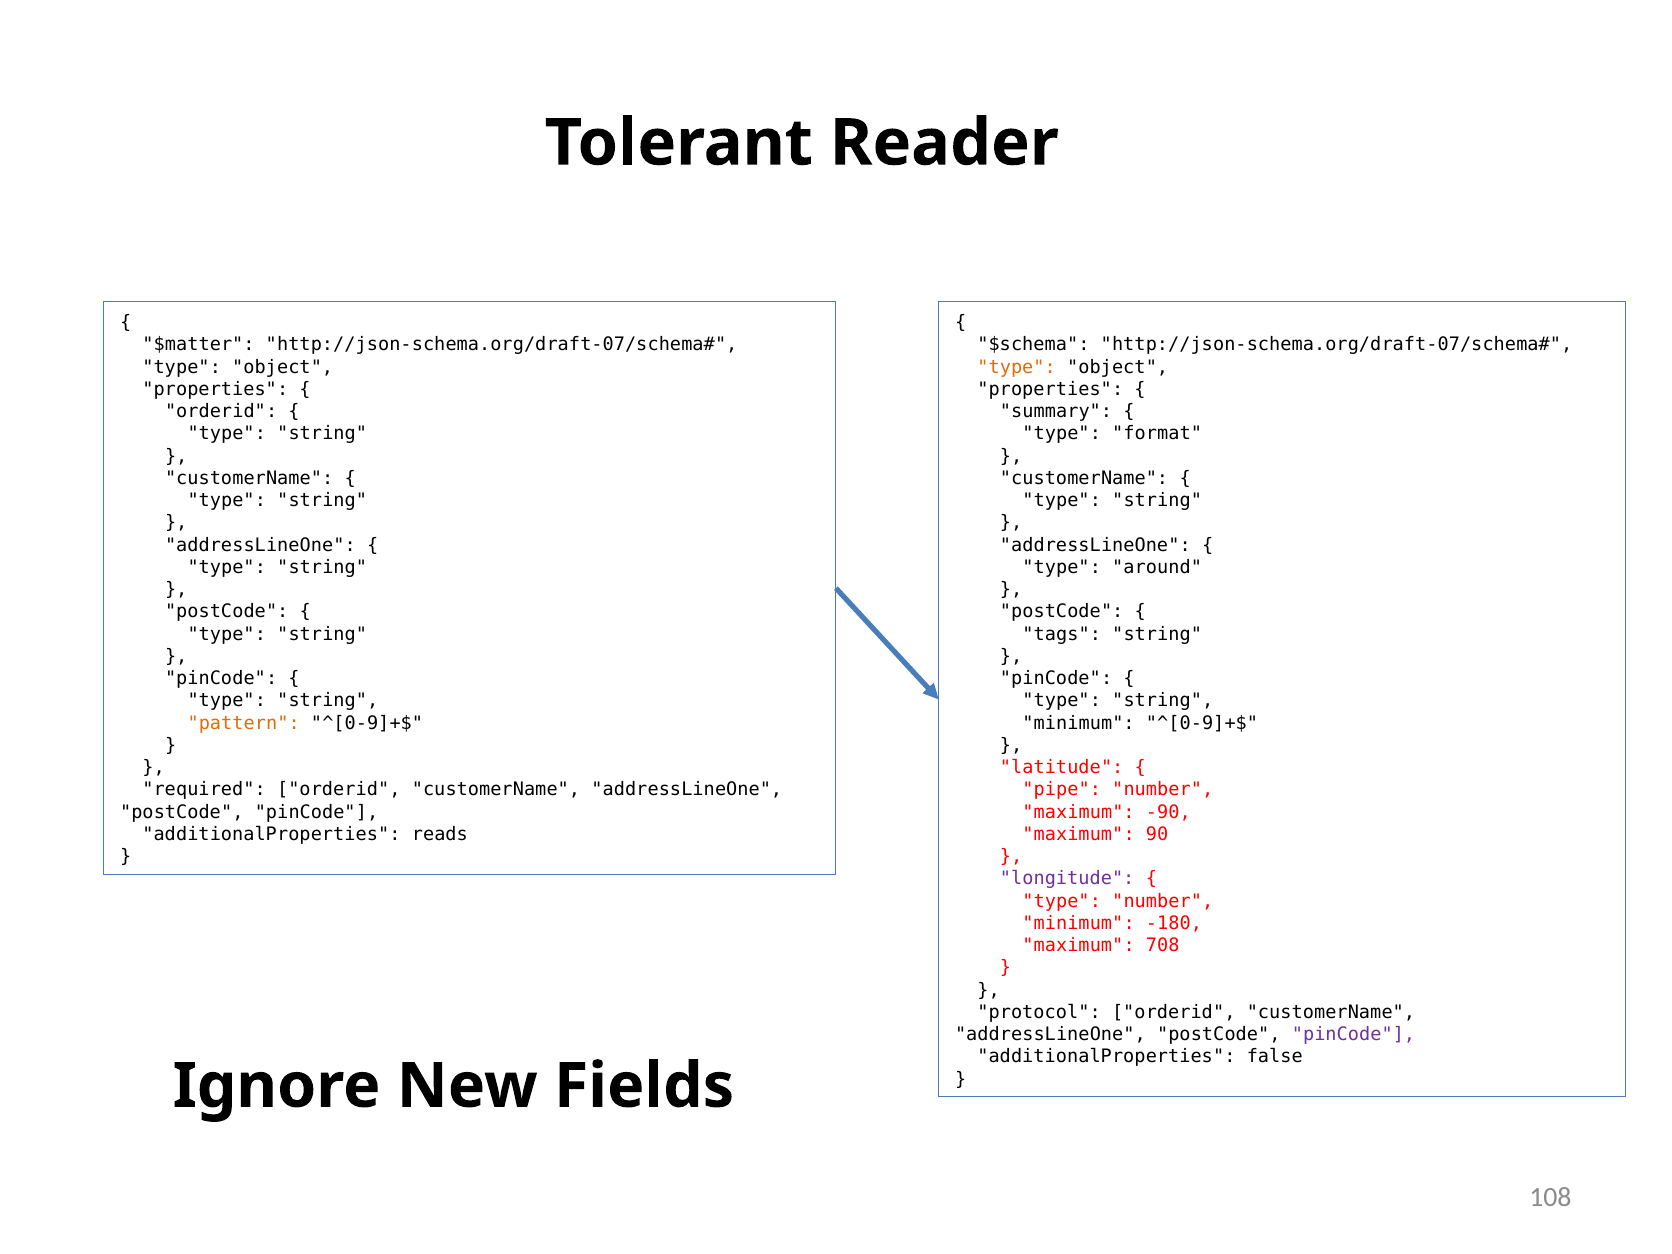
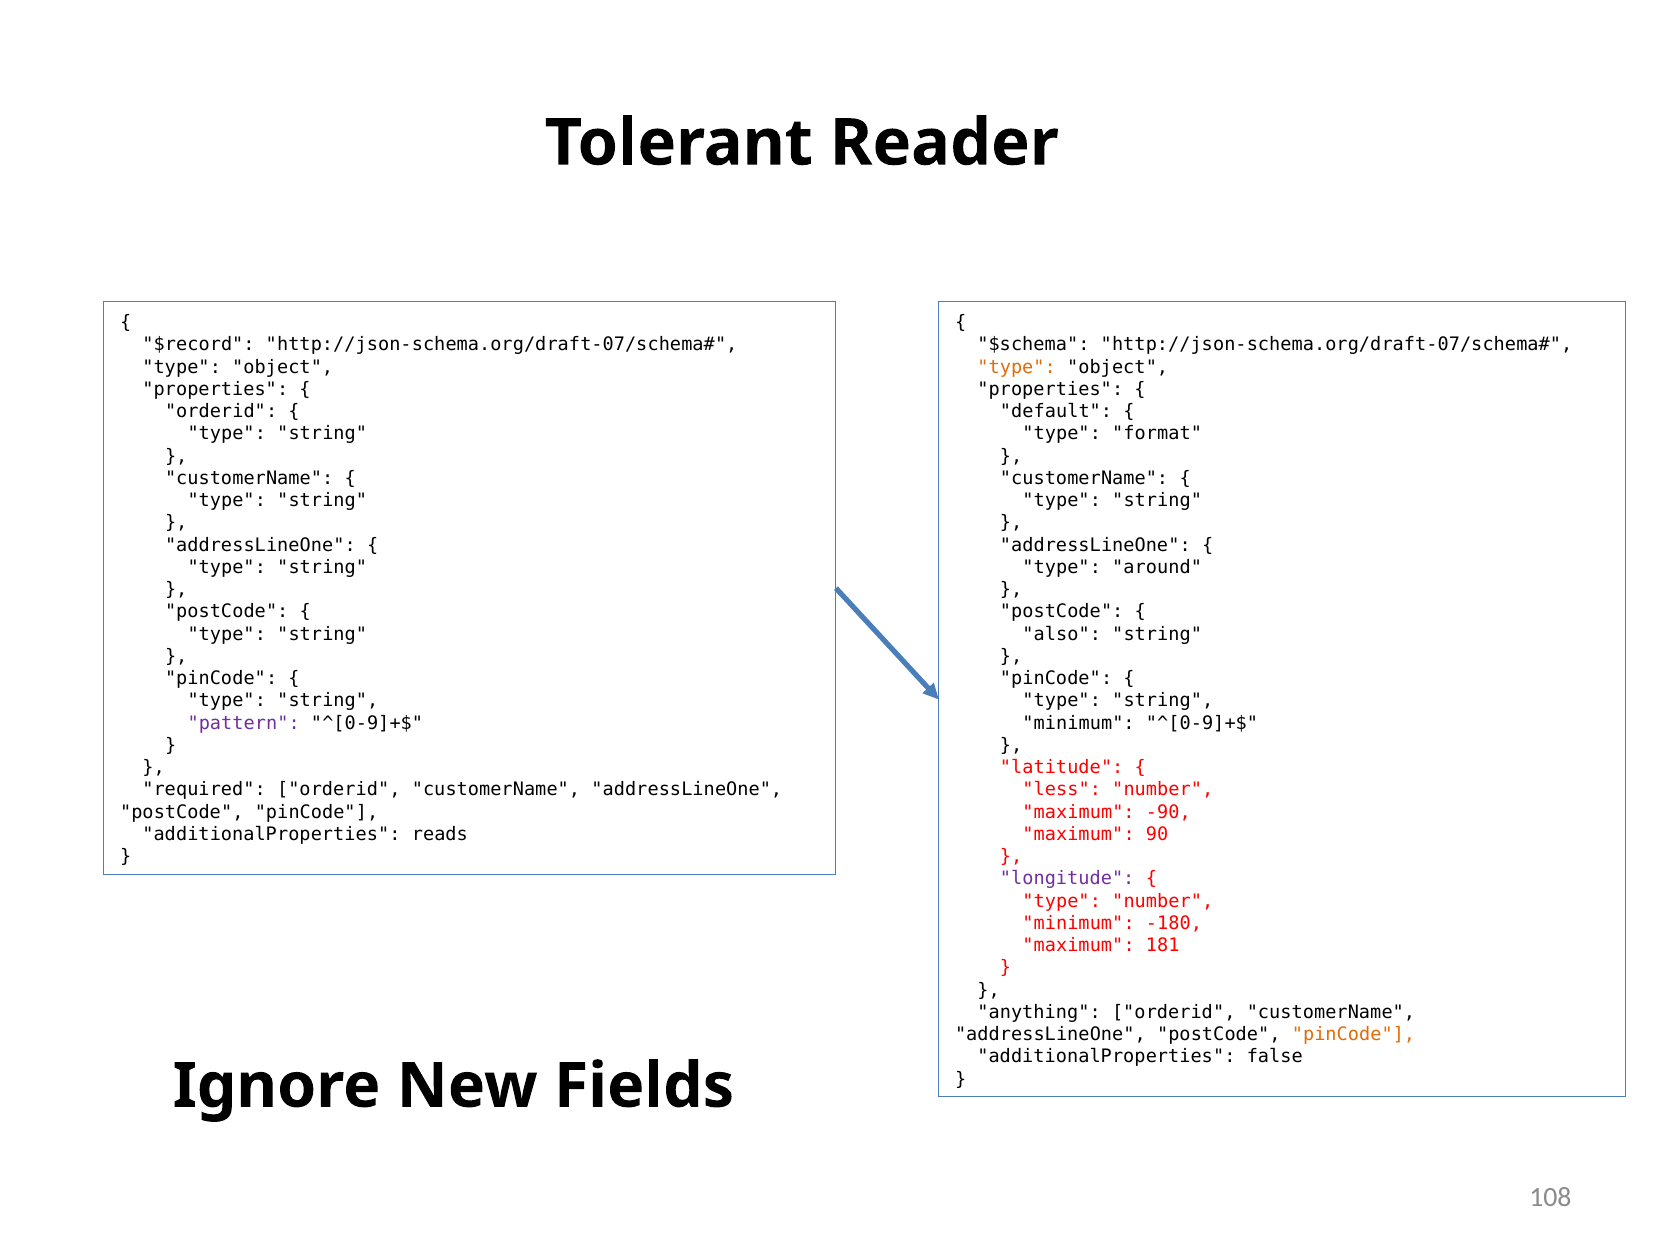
$matter: $matter -> $record
summary: summary -> default
tags: tags -> also
pattern colour: orange -> purple
pipe: pipe -> less
708: 708 -> 181
protocol: protocol -> anything
pinCode at (1353, 1034) colour: purple -> orange
